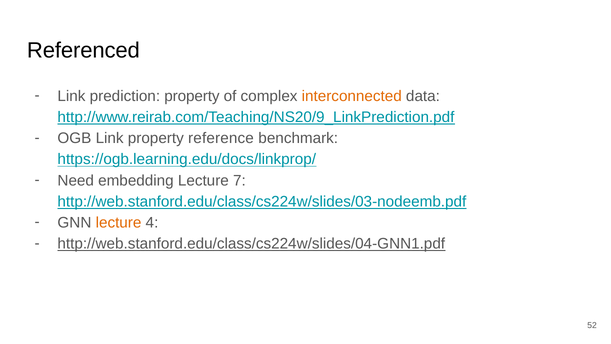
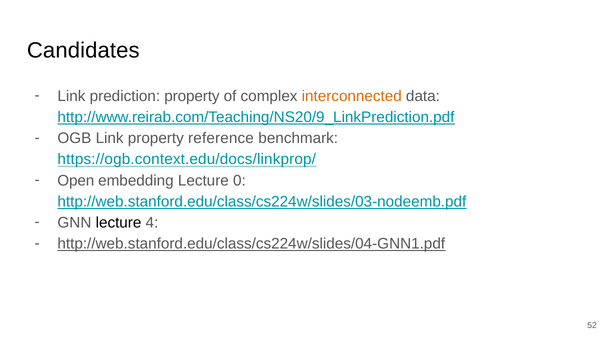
Referenced: Referenced -> Candidates
https://ogb.learning.edu/docs/linkprop/: https://ogb.learning.edu/docs/linkprop/ -> https://ogb.context.edu/docs/linkprop/
Need: Need -> Open
7: 7 -> 0
lecture at (119, 223) colour: orange -> black
